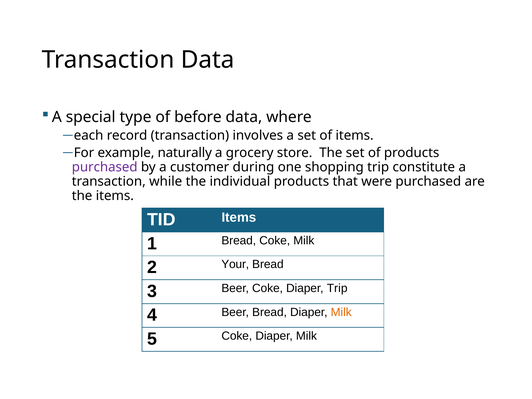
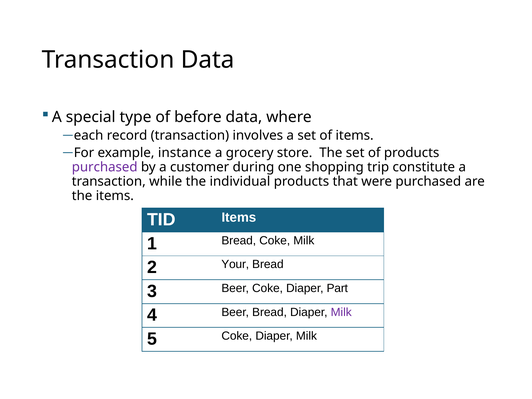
naturally: naturally -> instance
Diaper Trip: Trip -> Part
Milk at (341, 312) colour: orange -> purple
